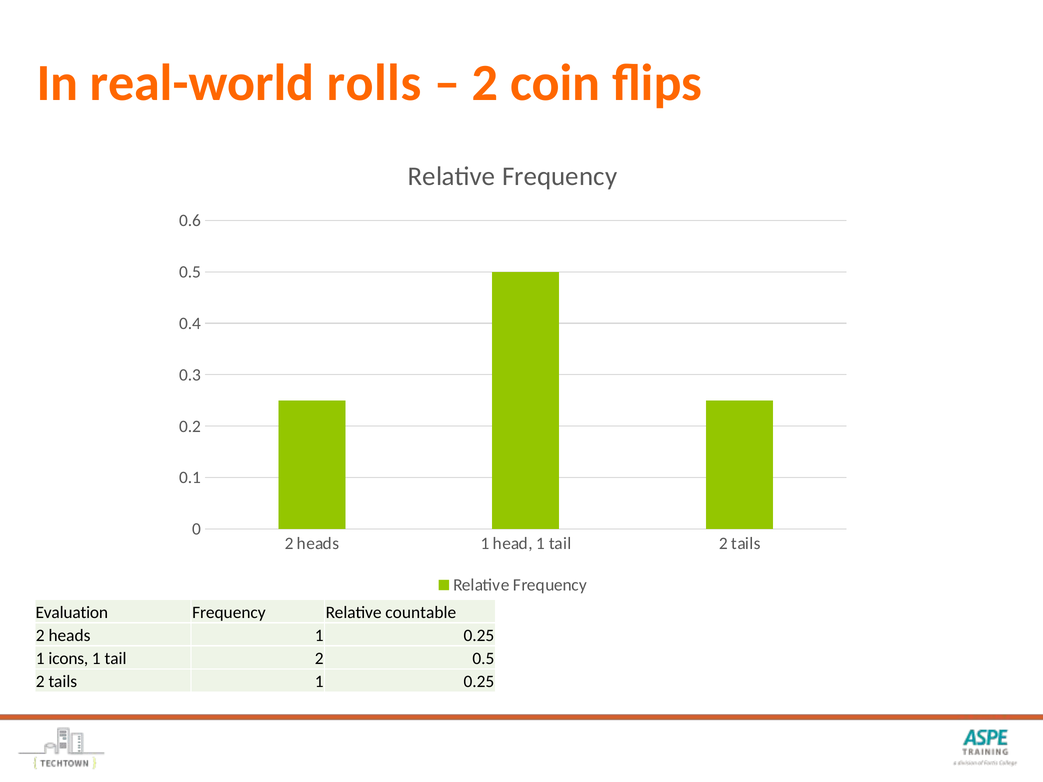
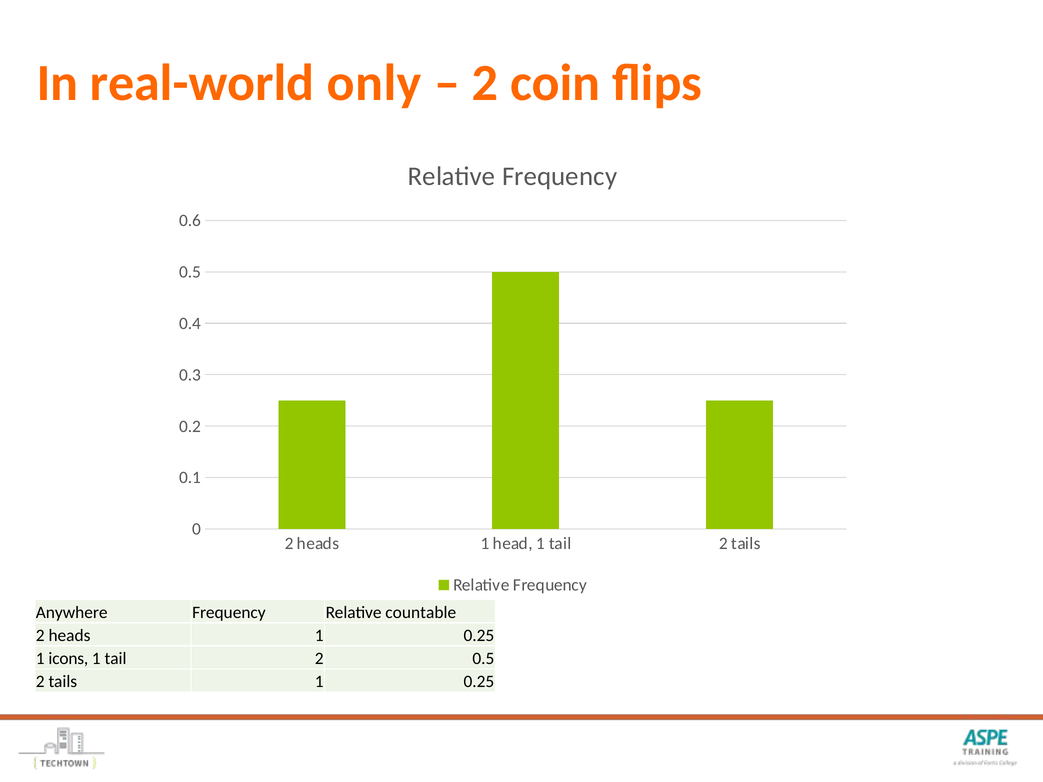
rolls: rolls -> only
Evaluation: Evaluation -> Anywhere
